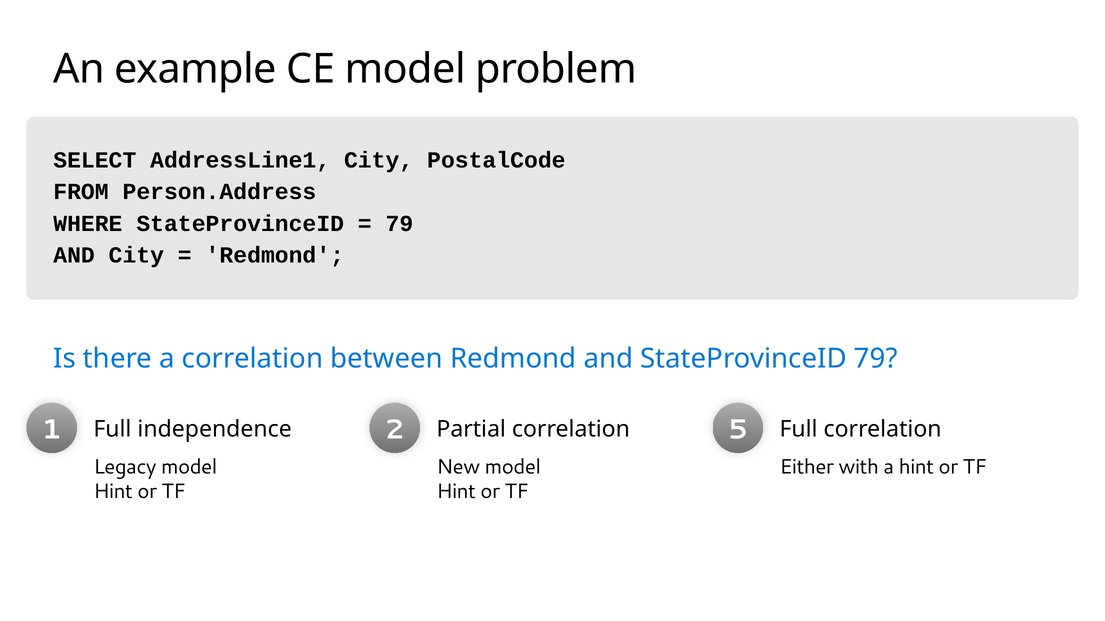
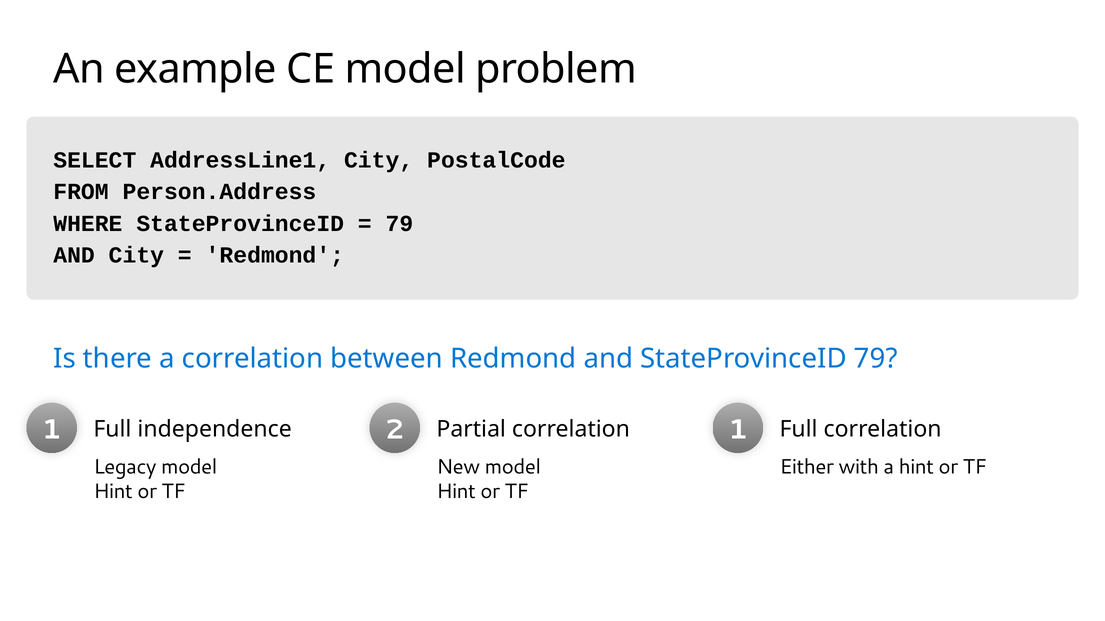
2 5: 5 -> 1
